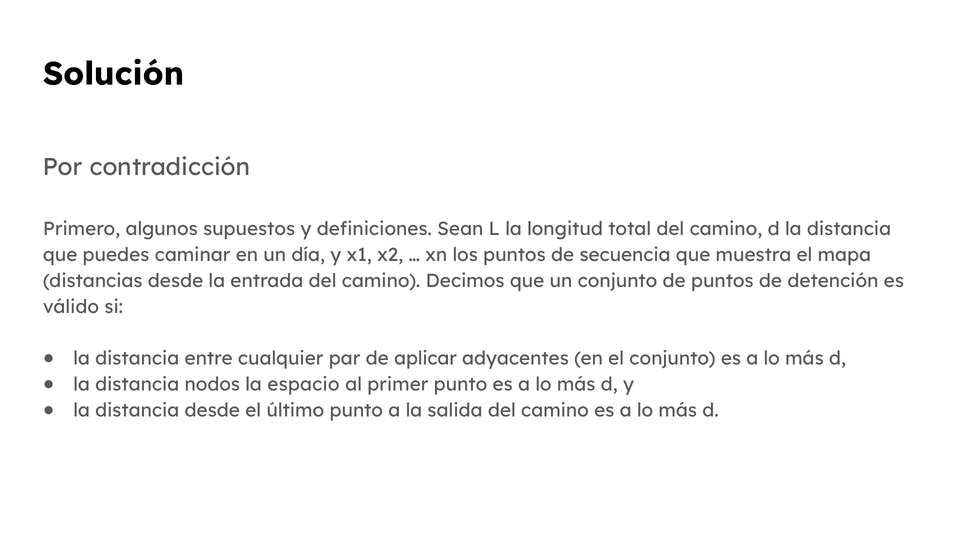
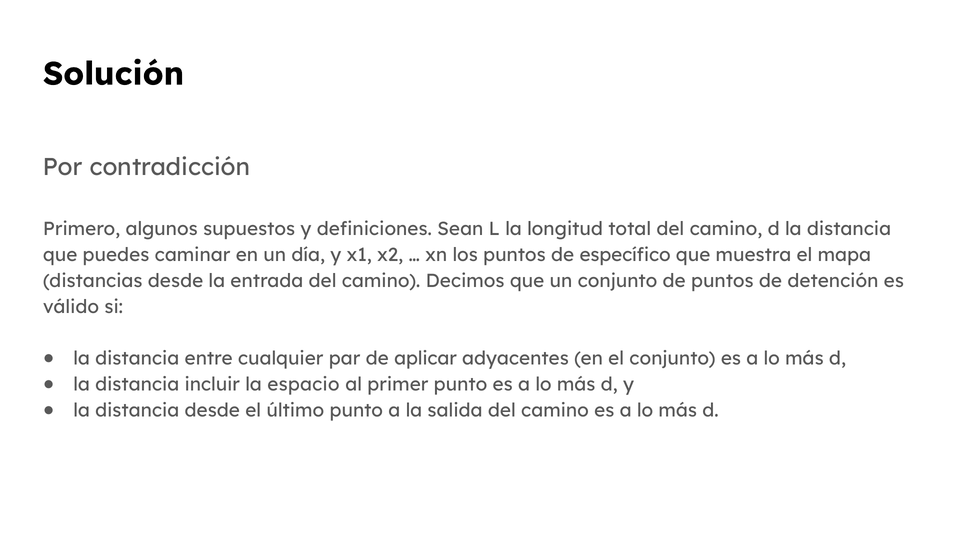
secuencia: secuencia -> específico
nodos: nodos -> incluir
